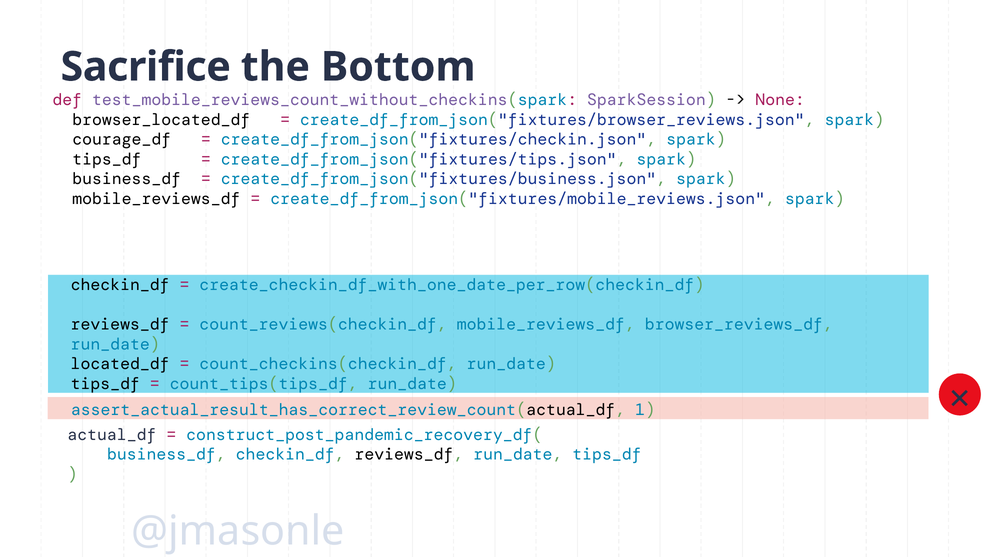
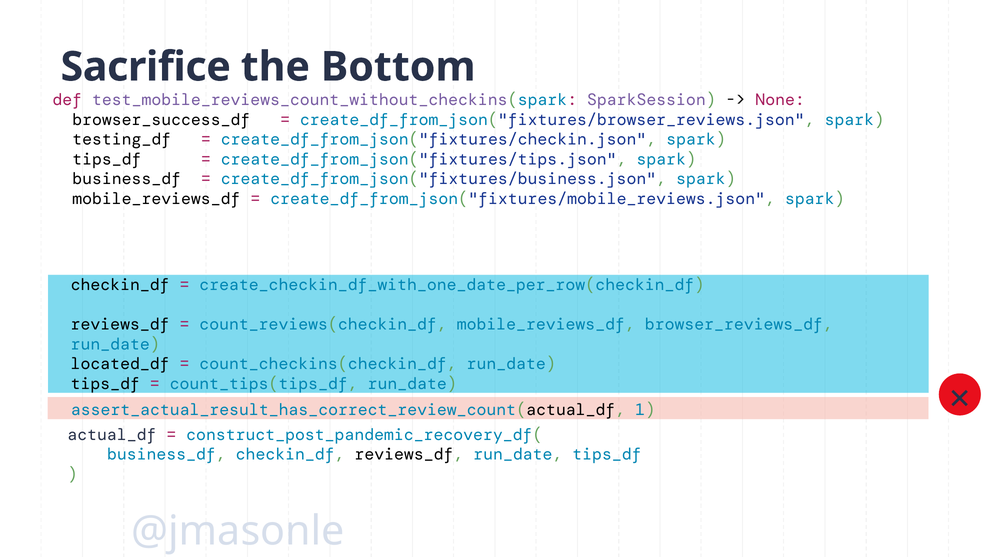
browser_located_df: browser_located_df -> browser_success_df
courage_df: courage_df -> testing_df
